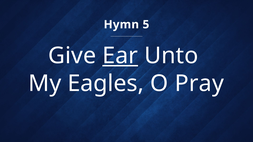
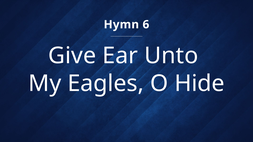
5: 5 -> 6
Ear underline: present -> none
Pray: Pray -> Hide
